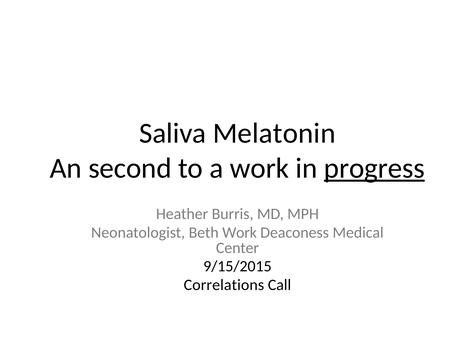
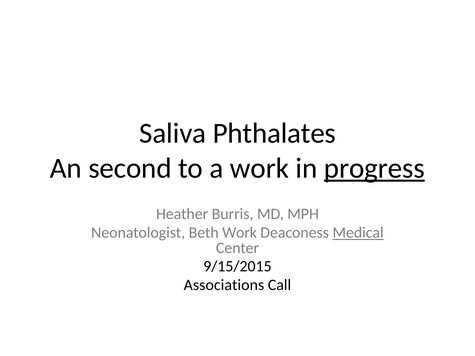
Melatonin: Melatonin -> Phthalates
Medical underline: none -> present
Correlations: Correlations -> Associations
